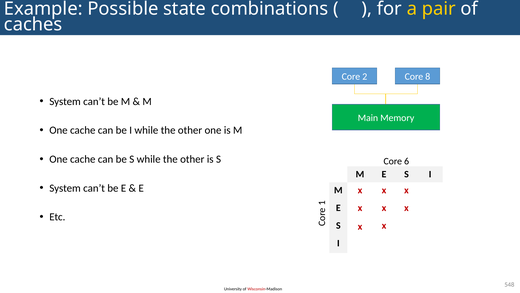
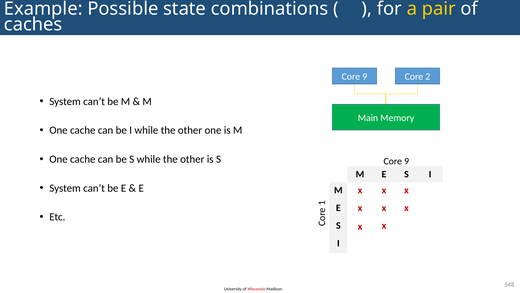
2 at (365, 76): 2 -> 9
8: 8 -> 2
6 at (407, 161): 6 -> 9
